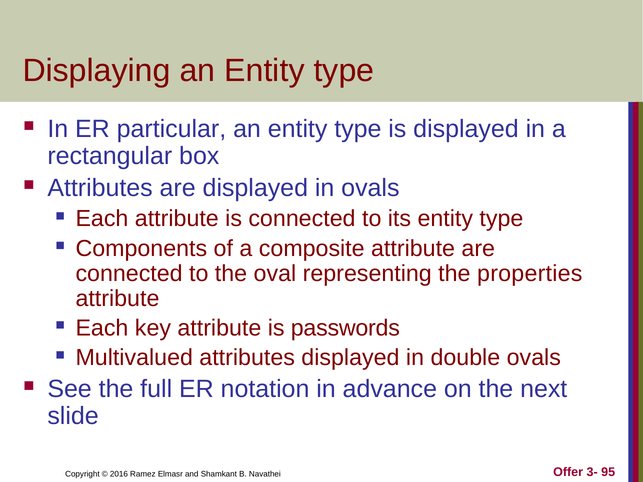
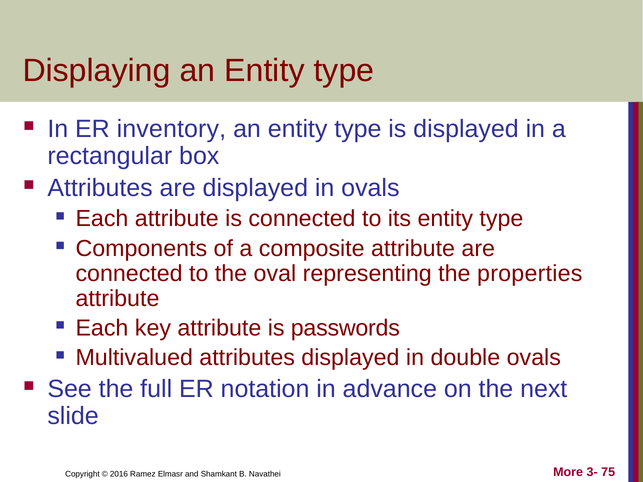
particular: particular -> inventory
Offer: Offer -> More
95: 95 -> 75
